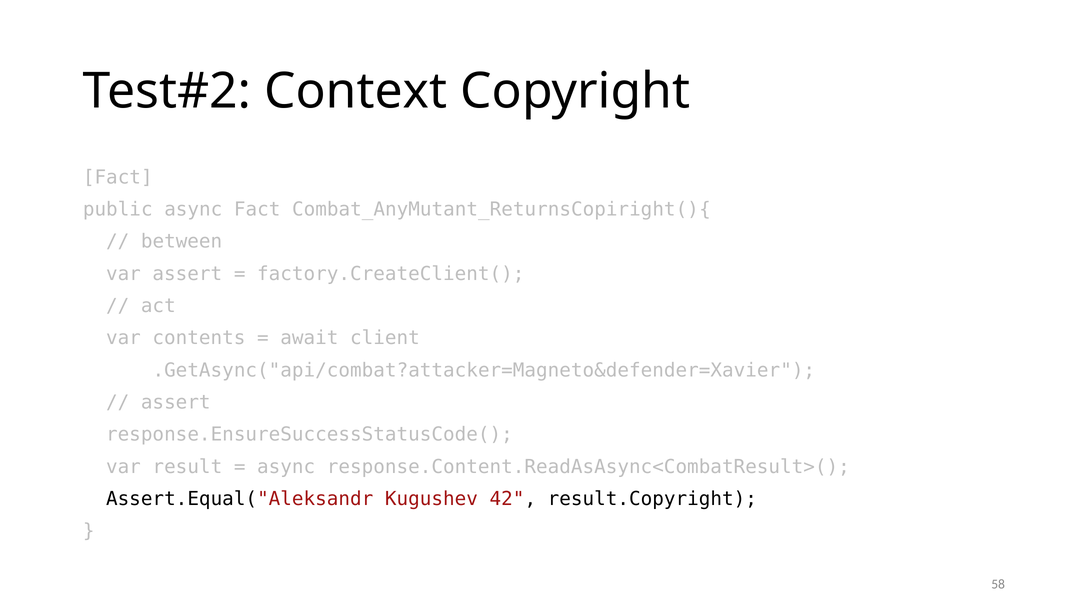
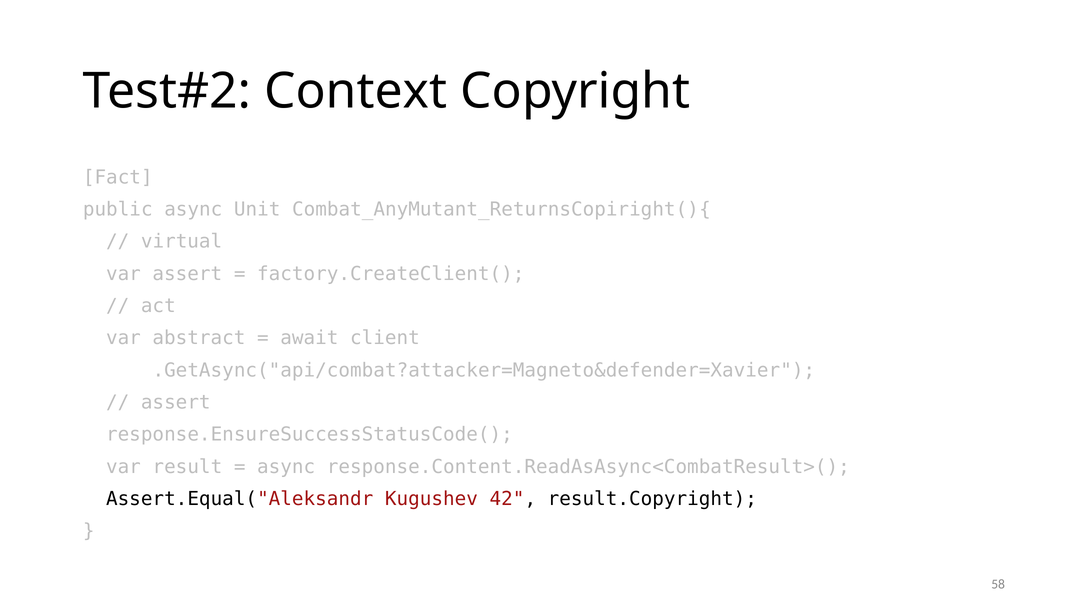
async Fact: Fact -> Unit
between: between -> virtual
contents: contents -> abstract
